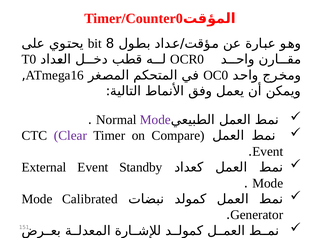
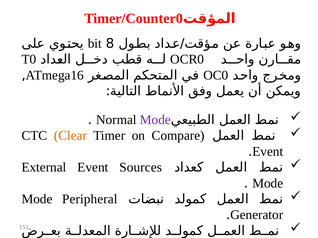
Clear colour: purple -> orange
Standby: Standby -> Sources
Calibrated: Calibrated -> Peripheral
